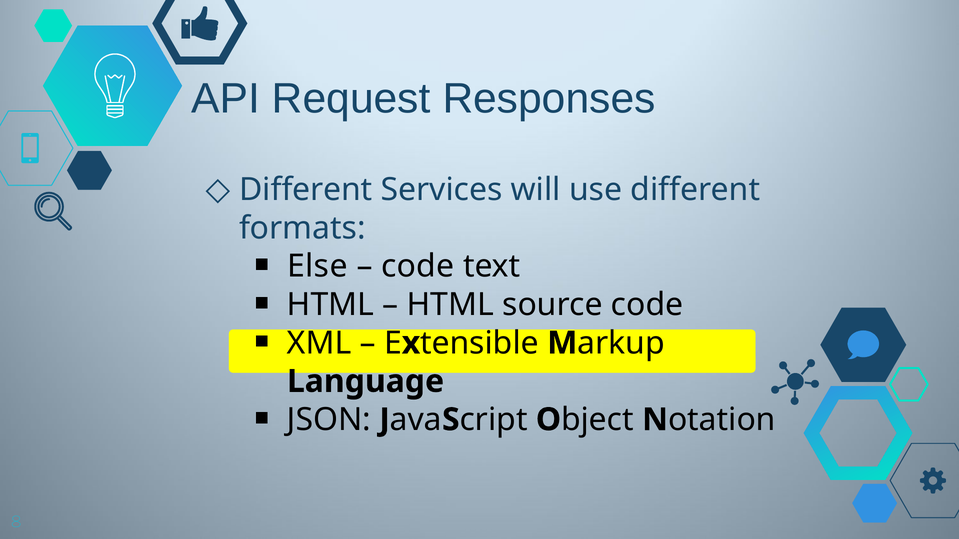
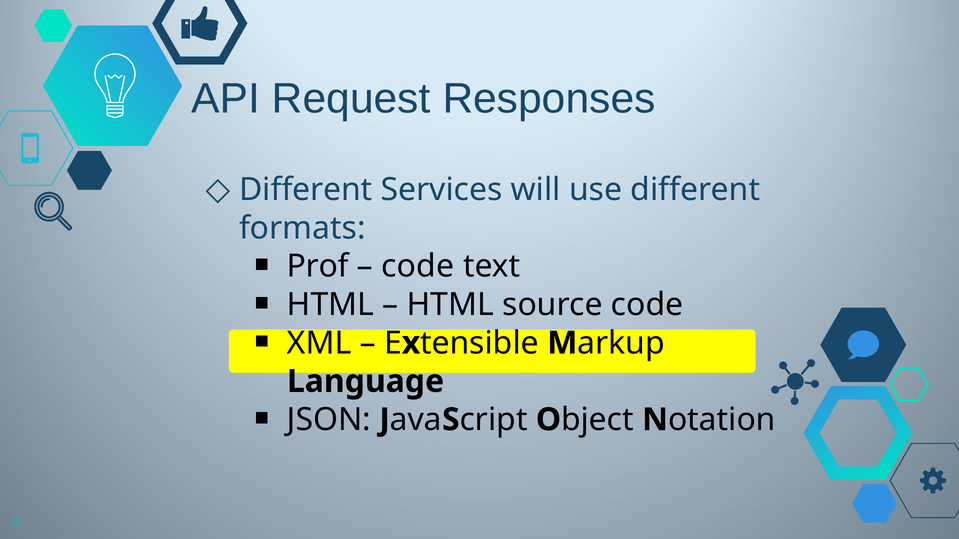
Else: Else -> Prof
